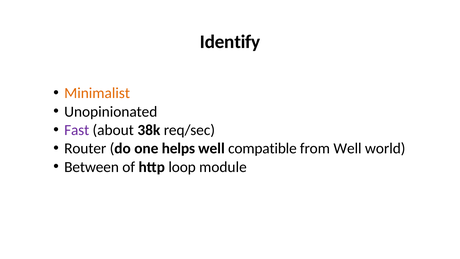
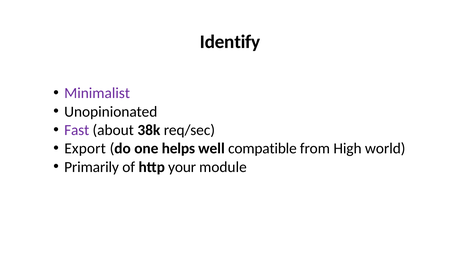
Minimalist colour: orange -> purple
Router: Router -> Export
from Well: Well -> High
Between: Between -> Primarily
loop: loop -> your
